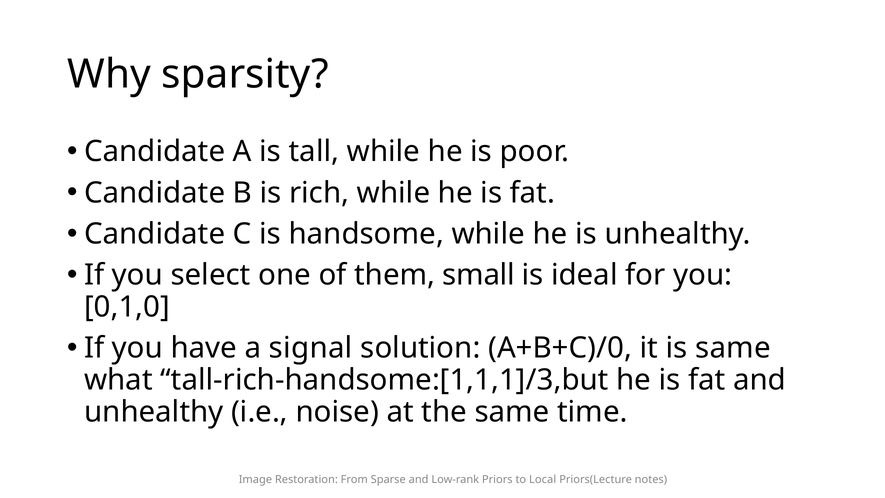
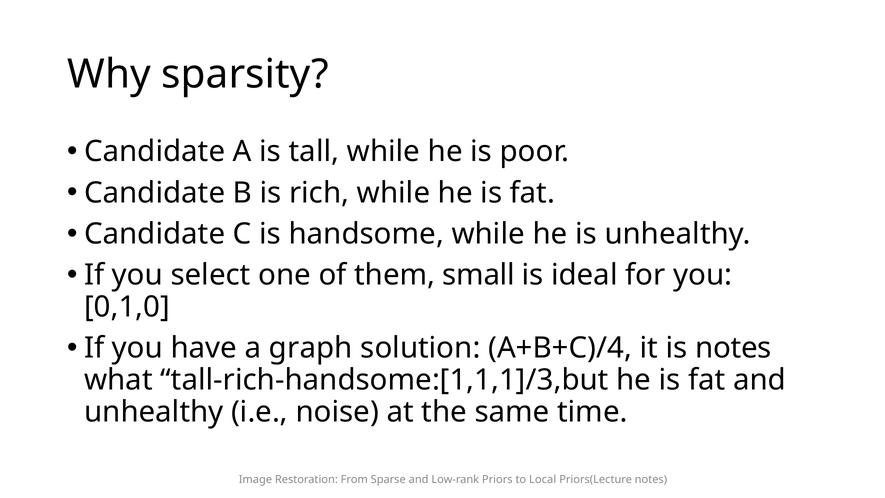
signal: signal -> graph
A+B+C)/0: A+B+C)/0 -> A+B+C)/4
is same: same -> notes
